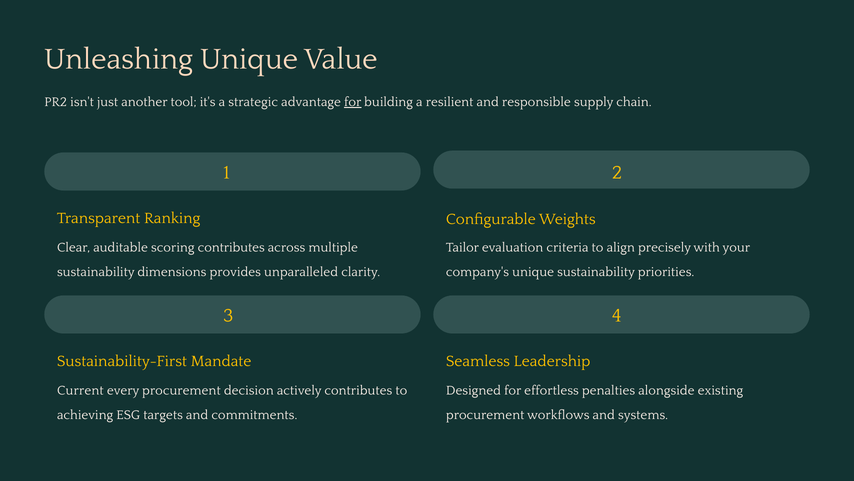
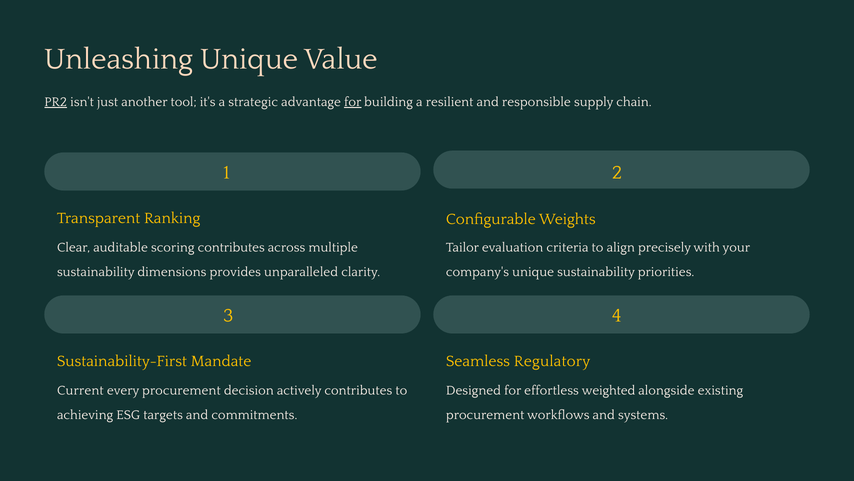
PR2 underline: none -> present
Leadership: Leadership -> Regulatory
penalties: penalties -> weighted
